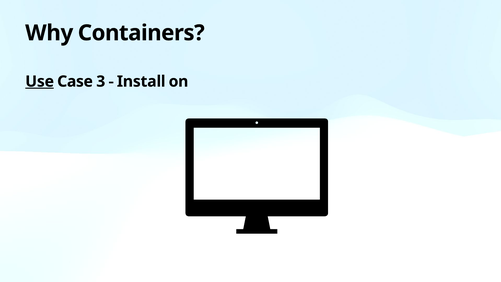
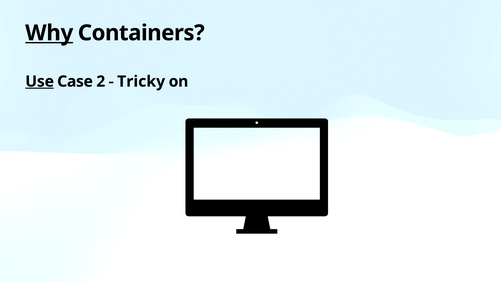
Why underline: none -> present
3: 3 -> 2
Install: Install -> Tricky
